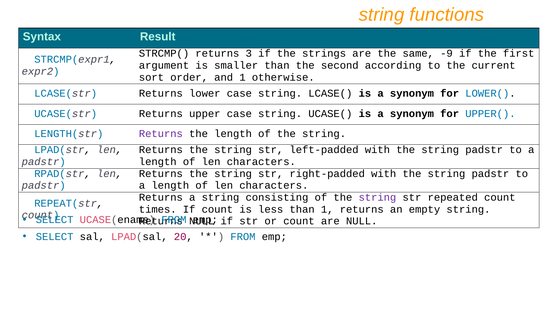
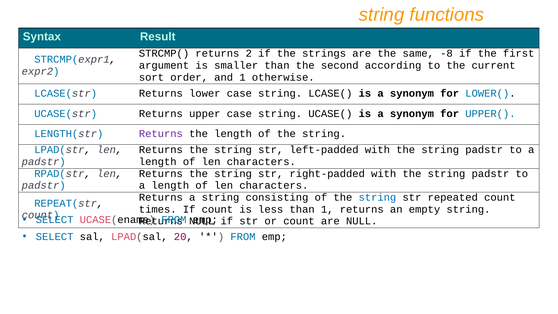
3: 3 -> 2
-9: -9 -> -8
string at (377, 197) colour: purple -> blue
